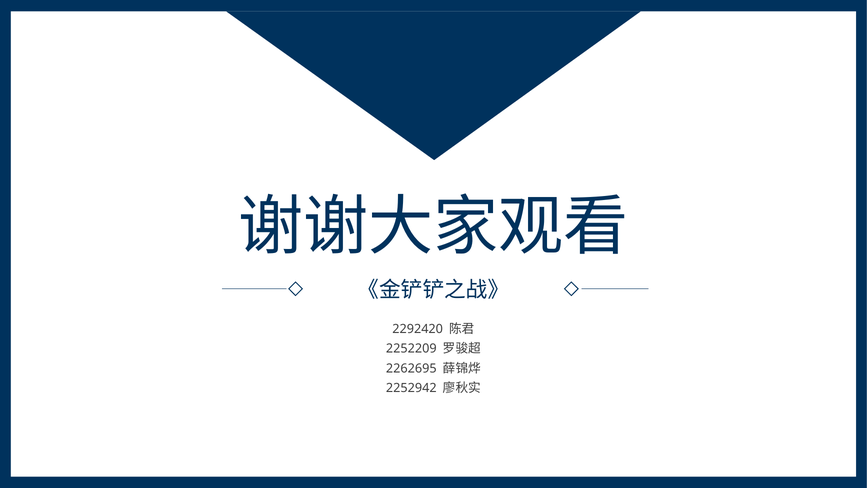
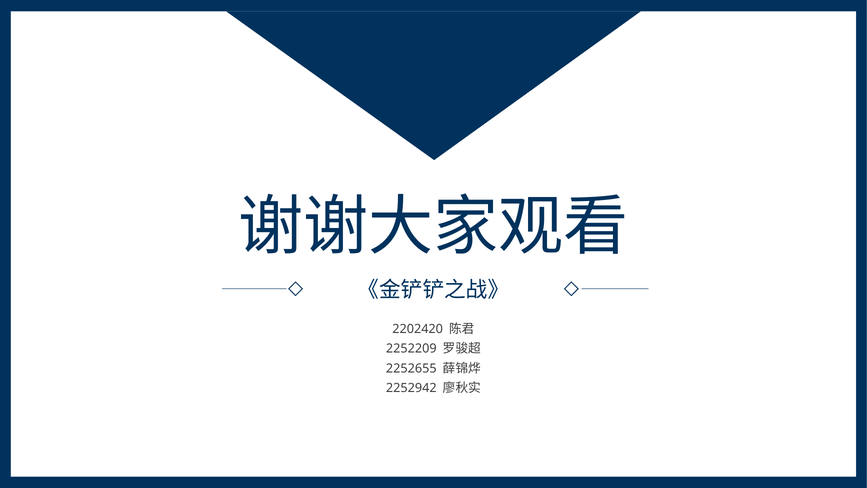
2292420: 2292420 -> 2202420
2262695: 2262695 -> 2252655
